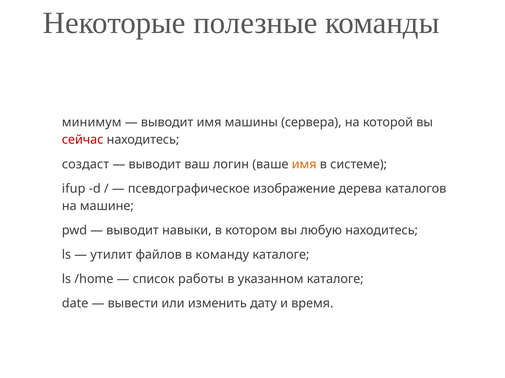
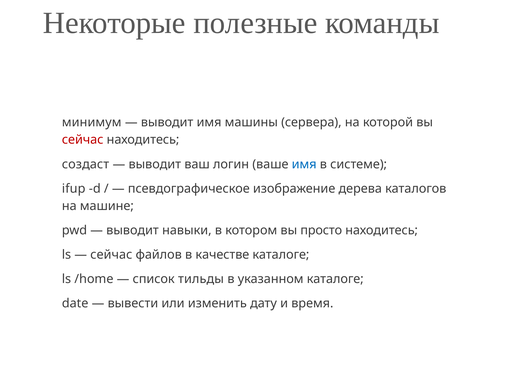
имя at (304, 165) colour: orange -> blue
любую: любую -> просто
утилит at (111, 255): утилит -> сейчас
команду: команду -> качестве
работы: работы -> тильды
